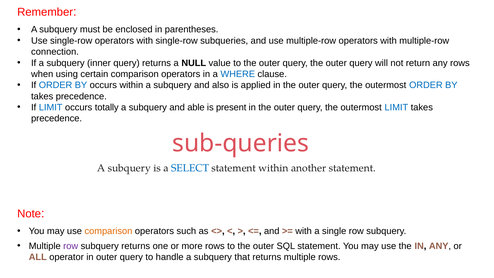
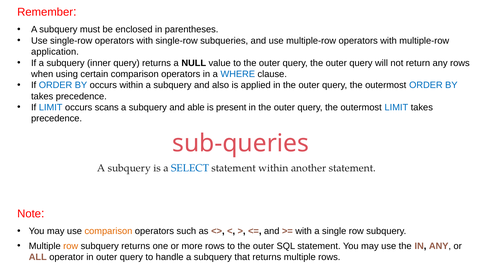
connection: connection -> application
totally: totally -> scans
row at (71, 246) colour: purple -> orange
